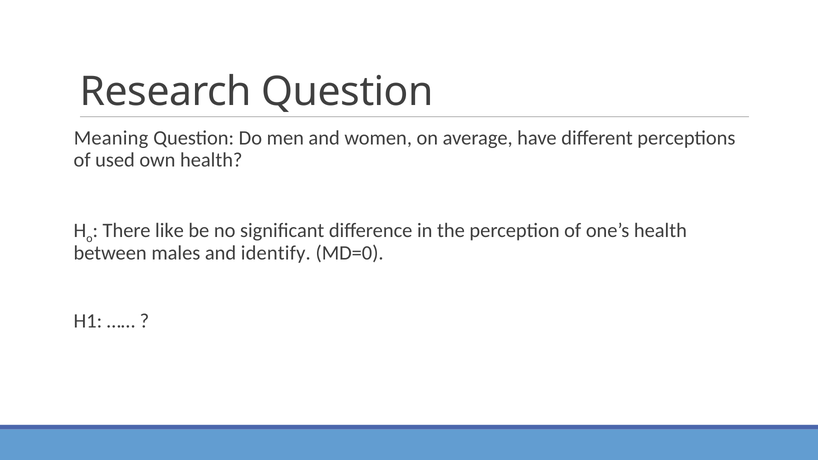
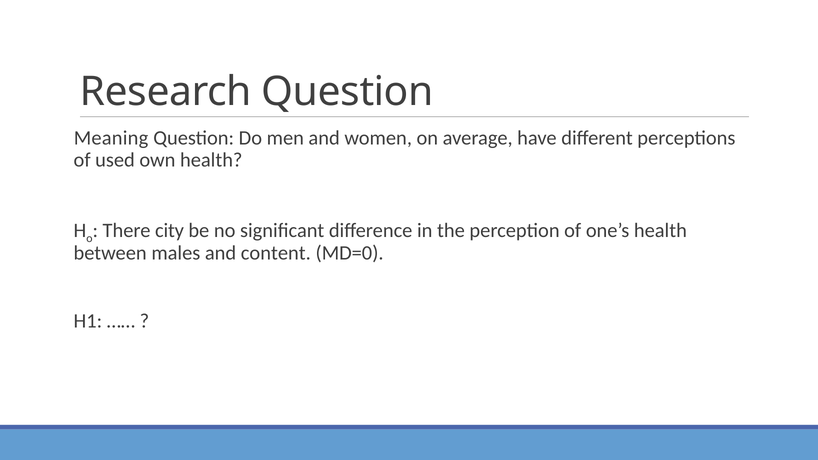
like: like -> city
identify: identify -> content
